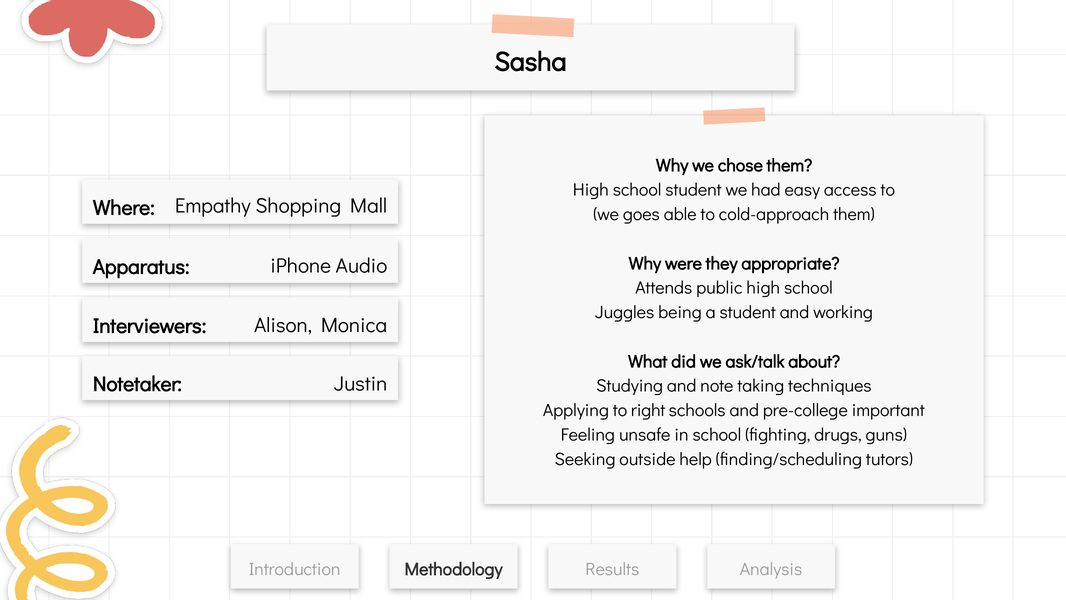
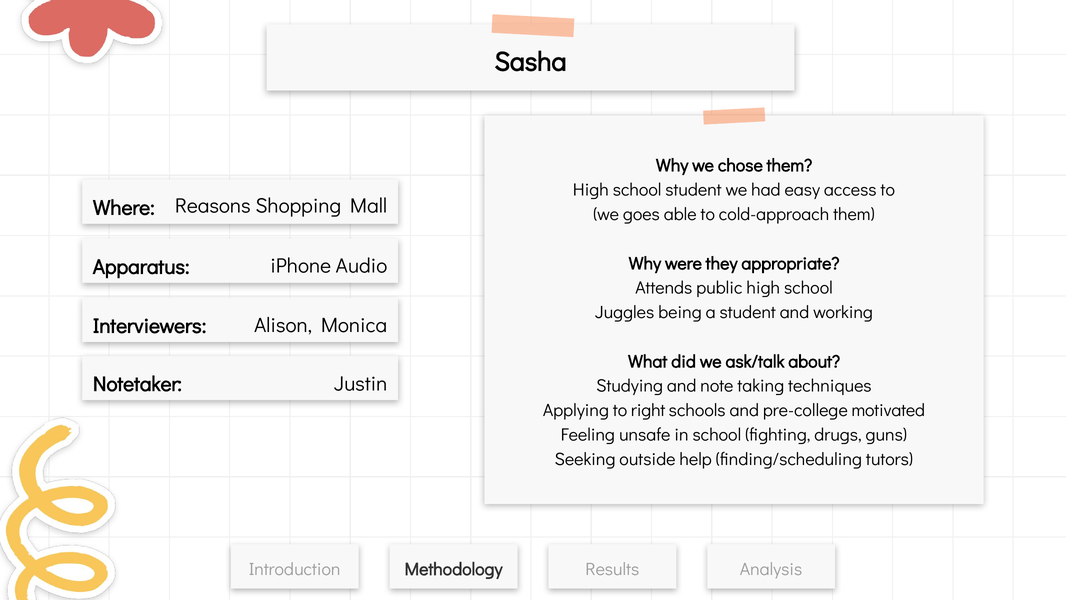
Empathy: Empathy -> Reasons
important: important -> motivated
